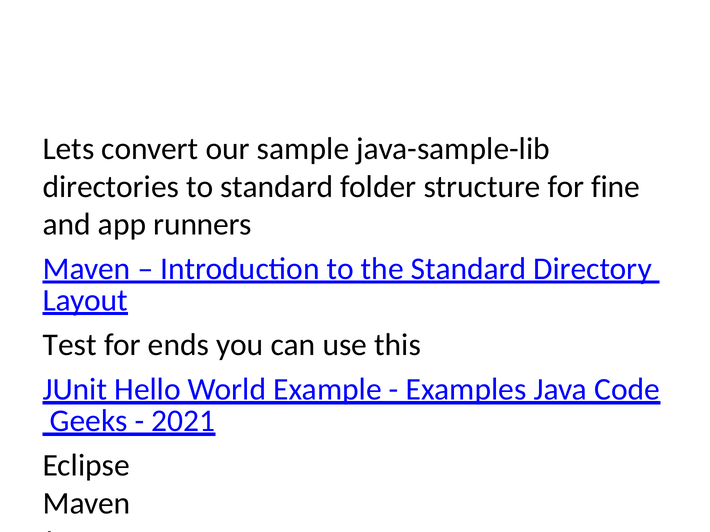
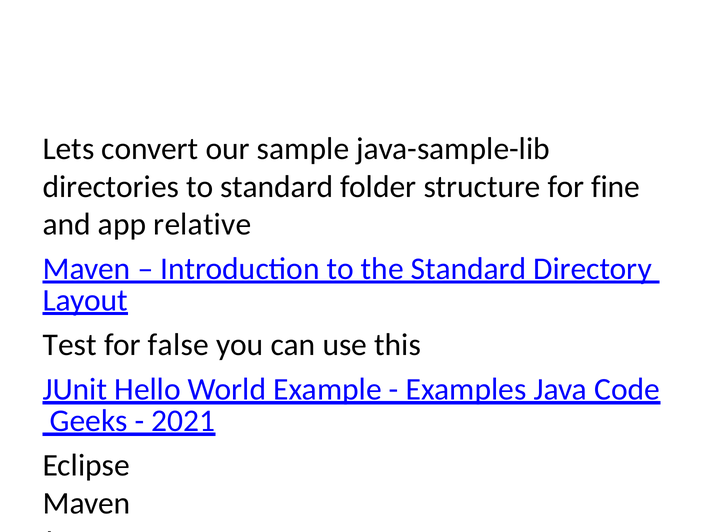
runners: runners -> relative
ends: ends -> false
